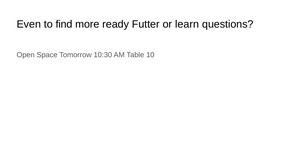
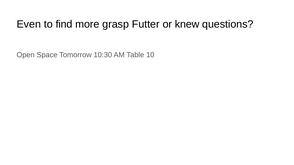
ready: ready -> grasp
learn: learn -> knew
